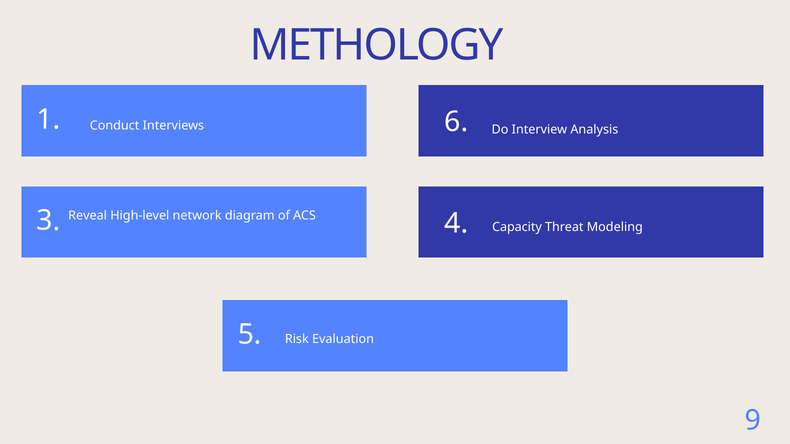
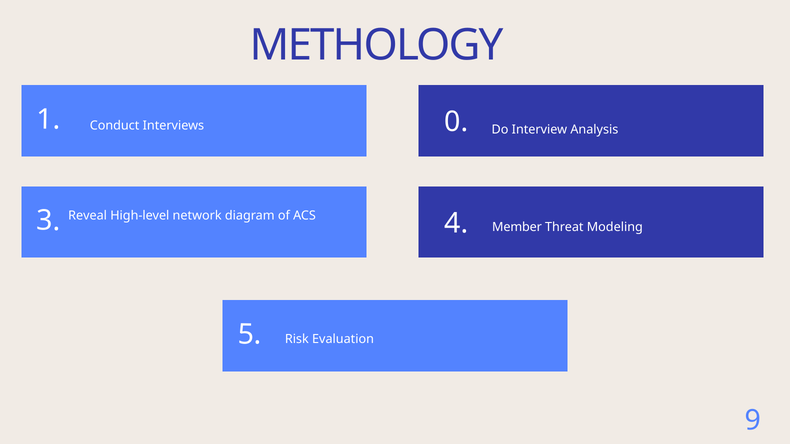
6: 6 -> 0
Capacity: Capacity -> Member
